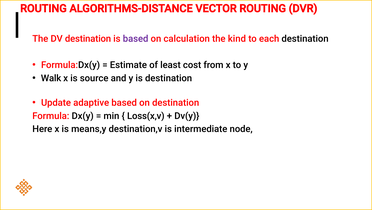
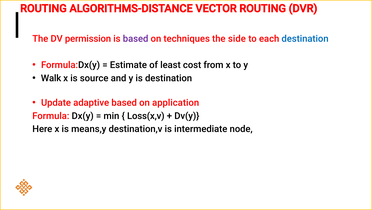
DV destination: destination -> permission
calculation: calculation -> techniques
kind: kind -> side
destination at (305, 39) colour: black -> blue
on destination: destination -> application
